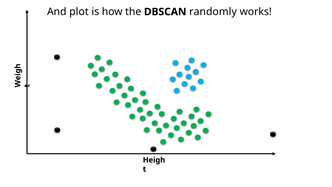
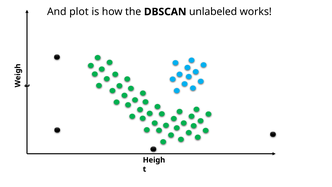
randomly: randomly -> unlabeled
